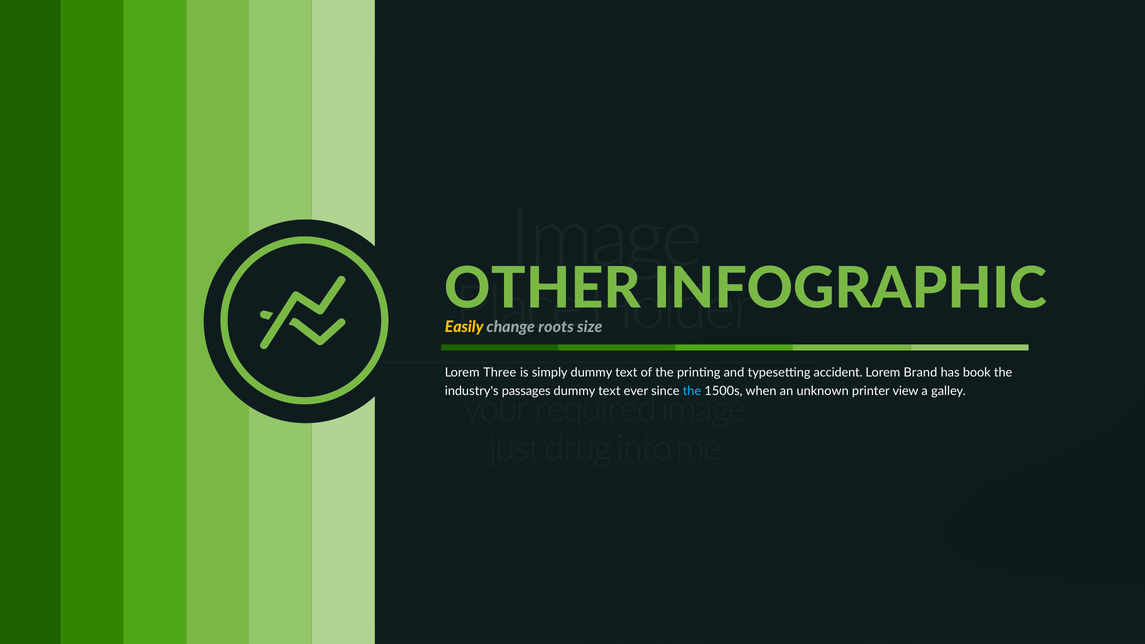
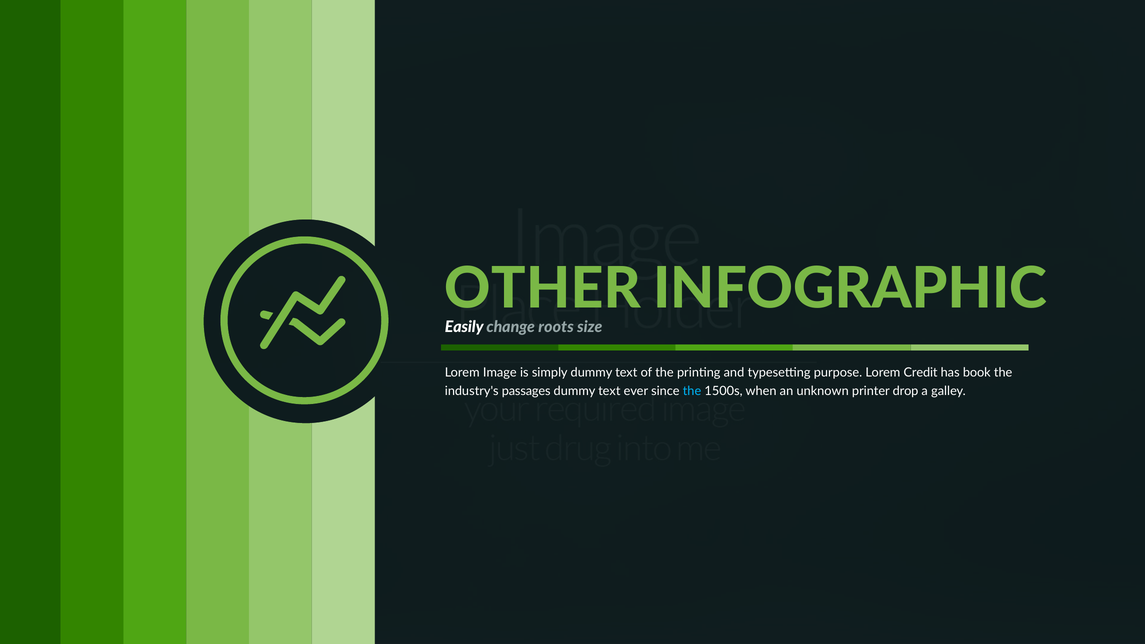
Easily colour: yellow -> white
Three: Three -> Image
accident: accident -> purpose
Brand: Brand -> Credit
view: view -> drop
